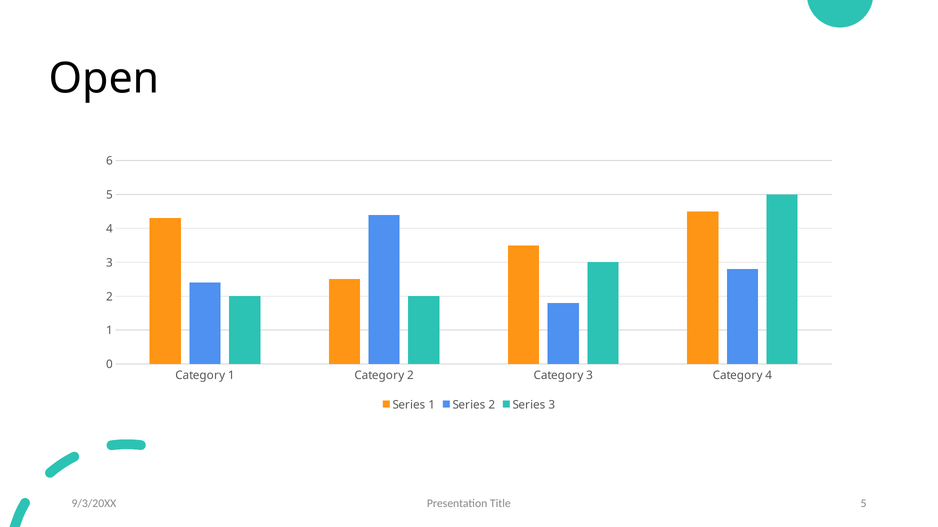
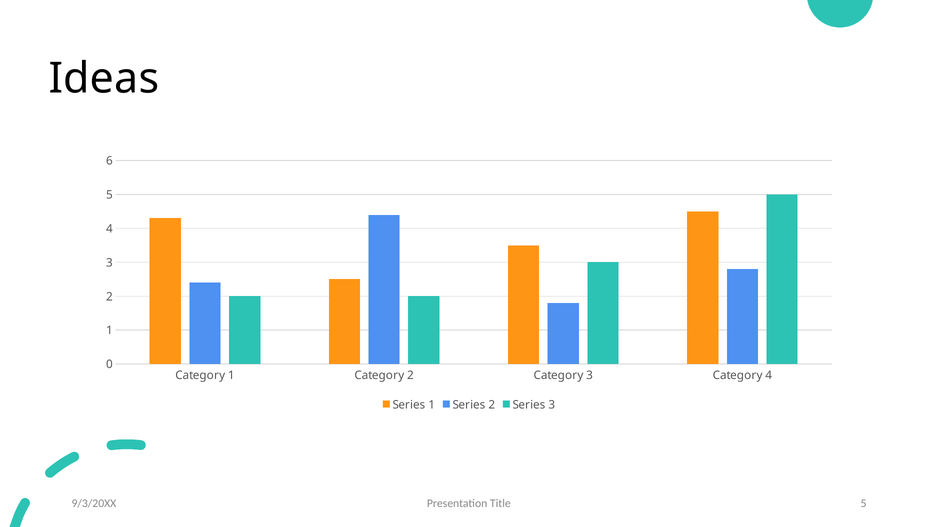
Open: Open -> Ideas
